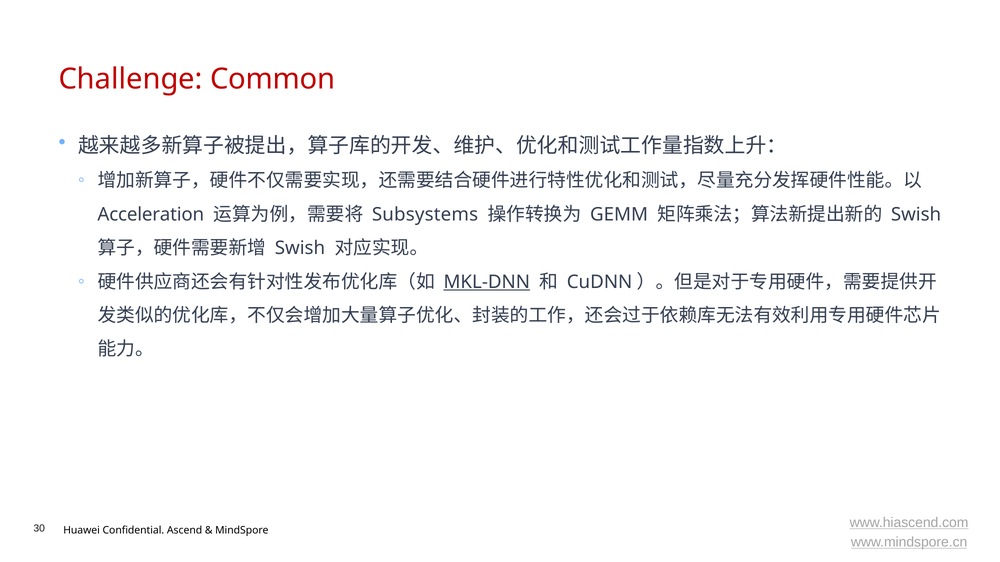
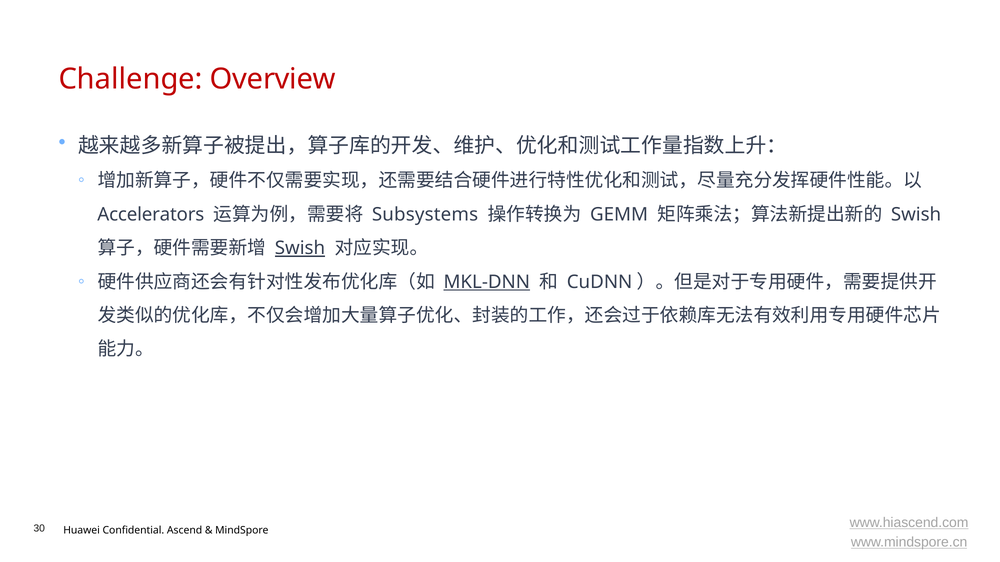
Common: Common -> Overview
Acceleration: Acceleration -> Accelerators
Swish at (300, 248) underline: none -> present
